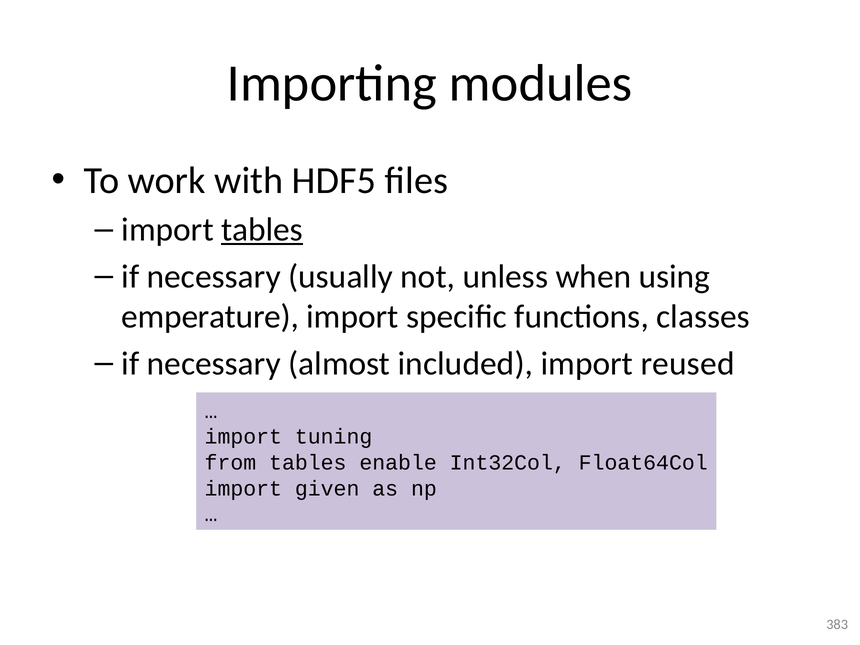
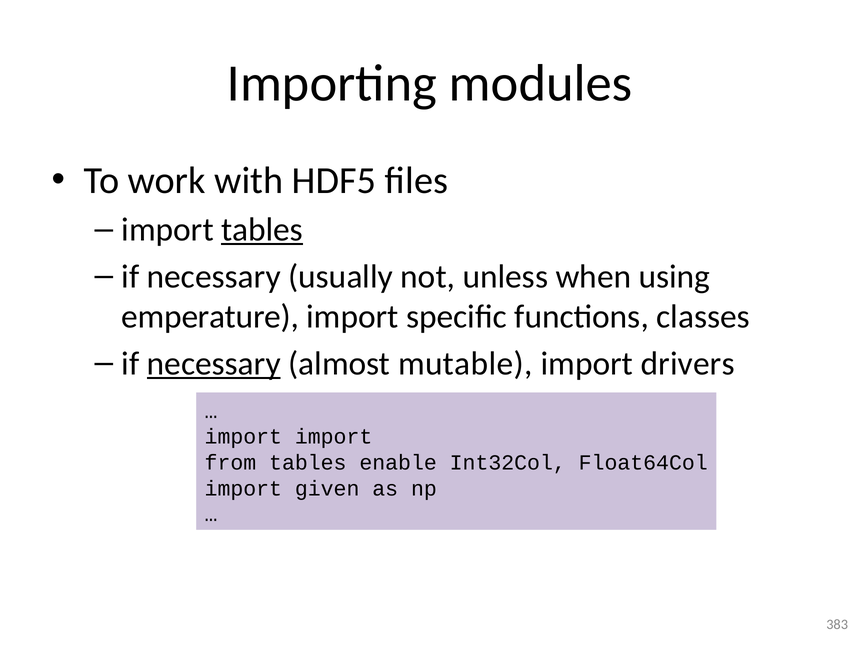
necessary at (214, 364) underline: none -> present
included: included -> mutable
reused: reused -> drivers
import tuning: tuning -> import
